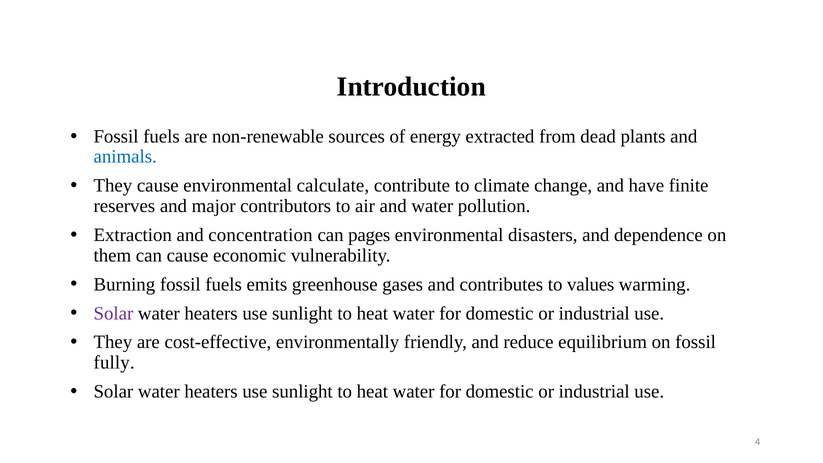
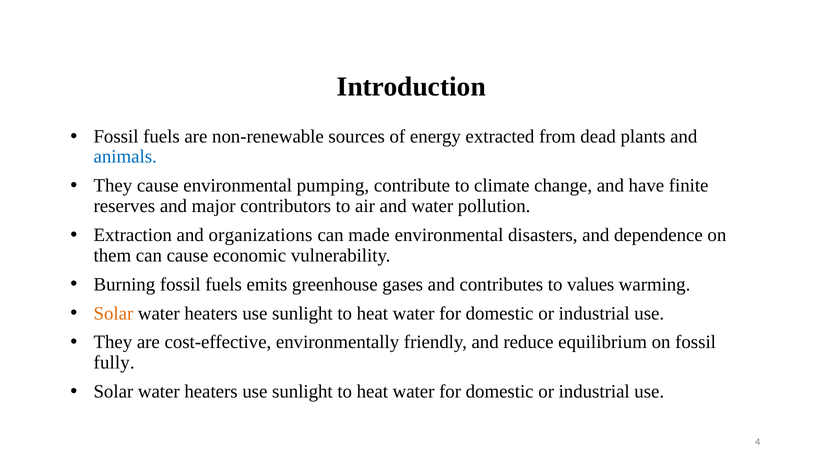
calculate: calculate -> pumping
concentration: concentration -> organizations
pages: pages -> made
Solar at (113, 313) colour: purple -> orange
